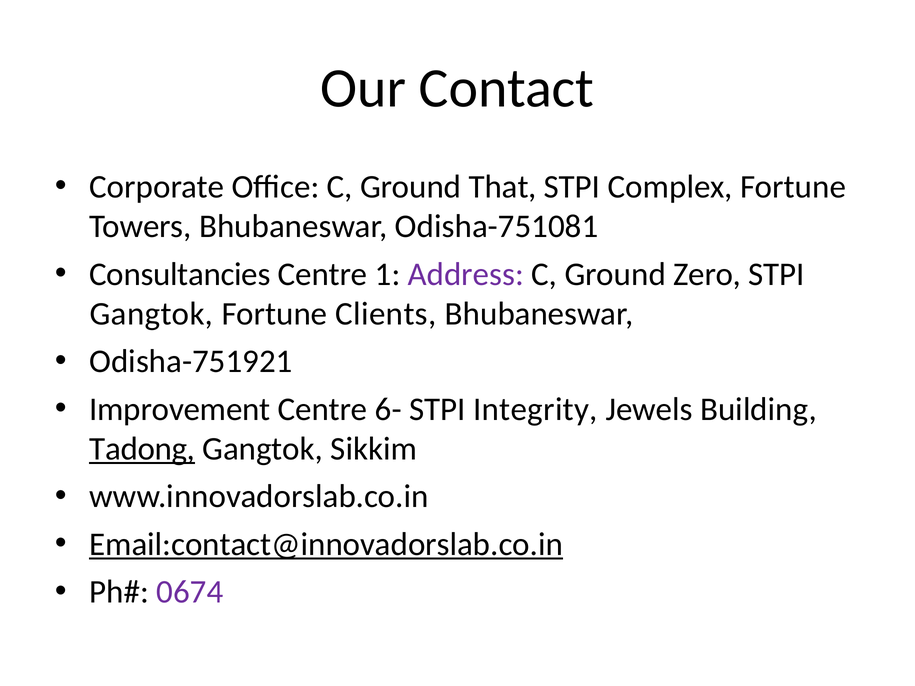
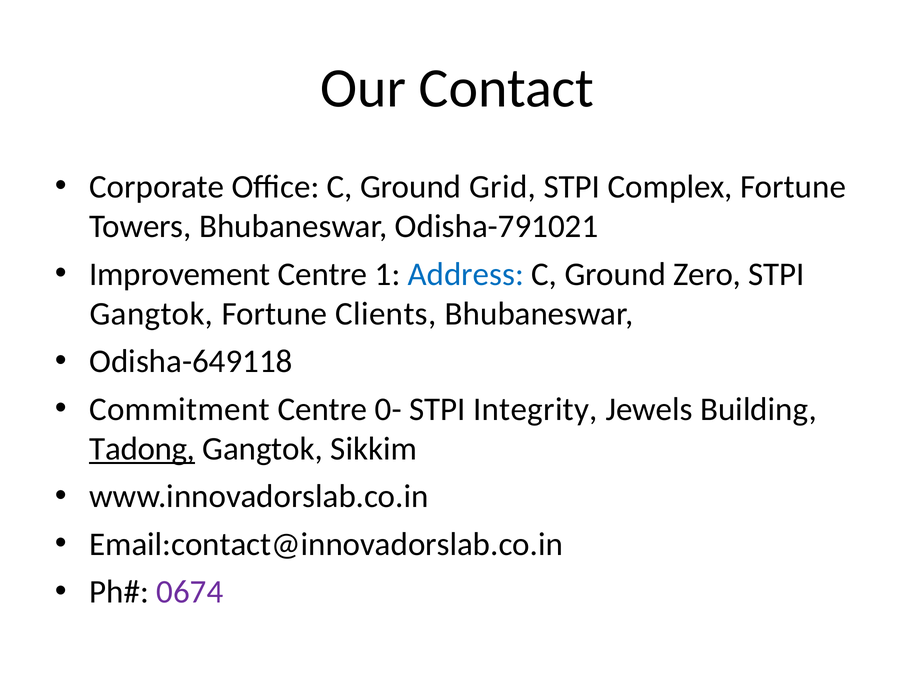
That: That -> Grid
Odisha-751081: Odisha-751081 -> Odisha-791021
Consultancies: Consultancies -> Improvement
Address colour: purple -> blue
Odisha-751921: Odisha-751921 -> Odisha-649118
Improvement: Improvement -> Commitment
6-: 6- -> 0-
Email:contact@innovadorslab.co.in underline: present -> none
